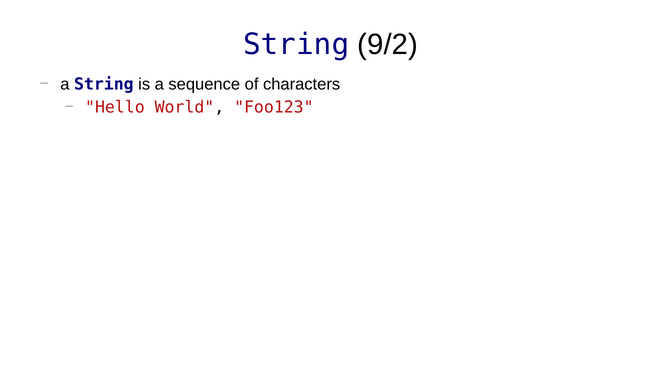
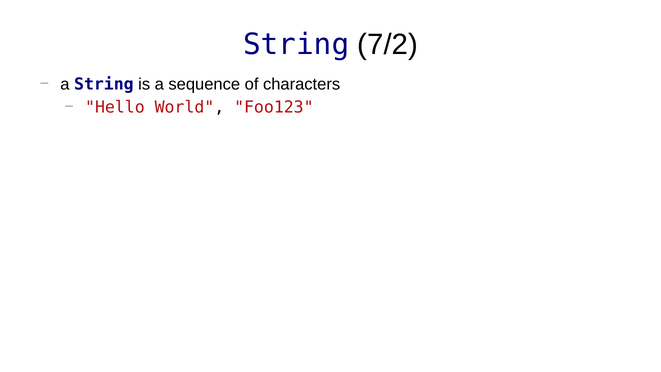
9/2: 9/2 -> 7/2
